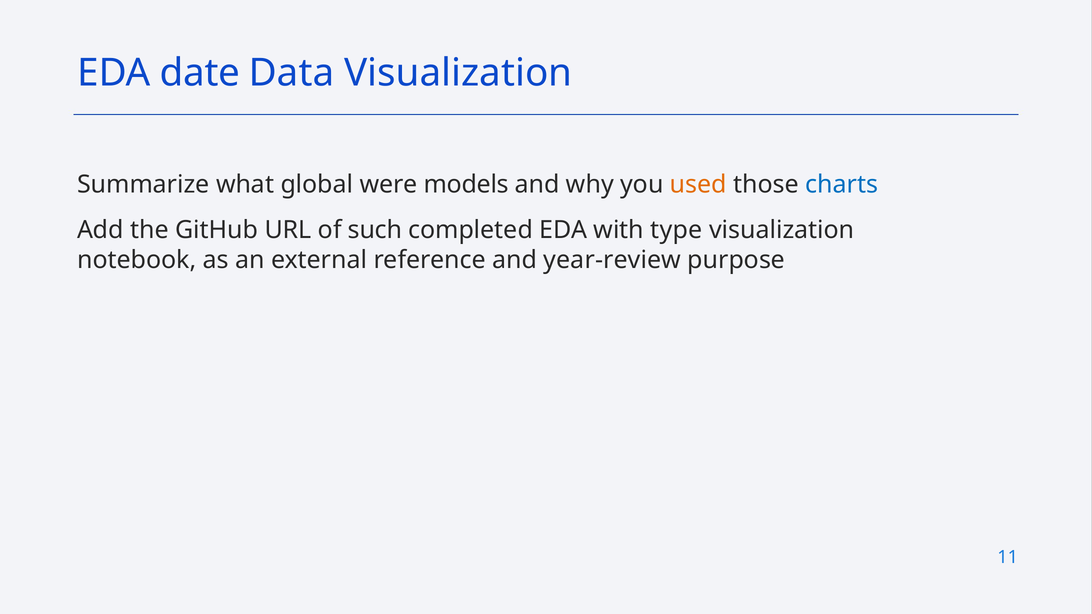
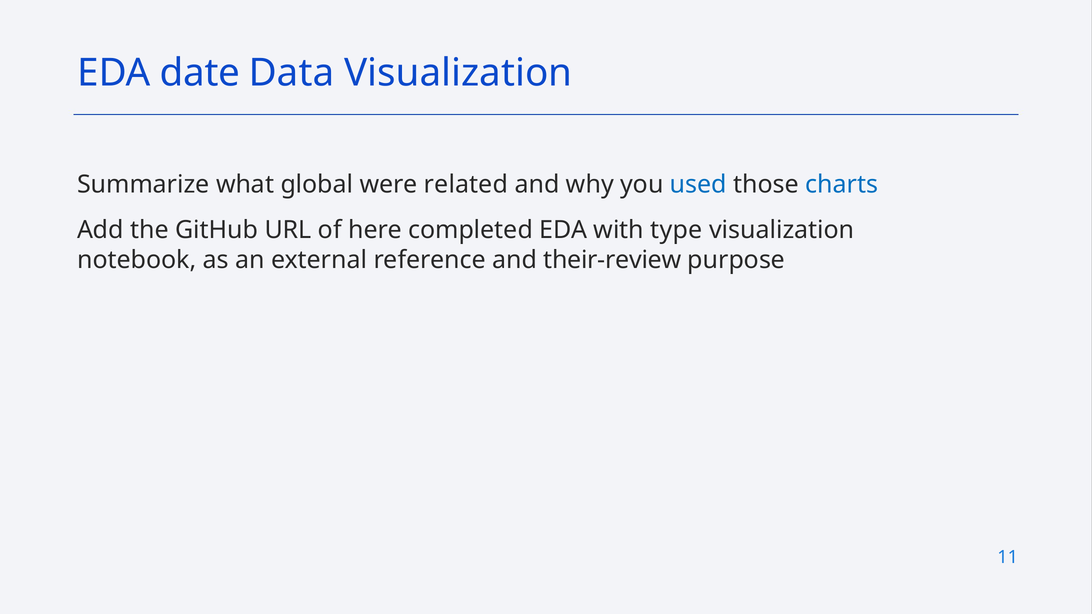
models: models -> related
used colour: orange -> blue
such: such -> here
year-review: year-review -> their-review
